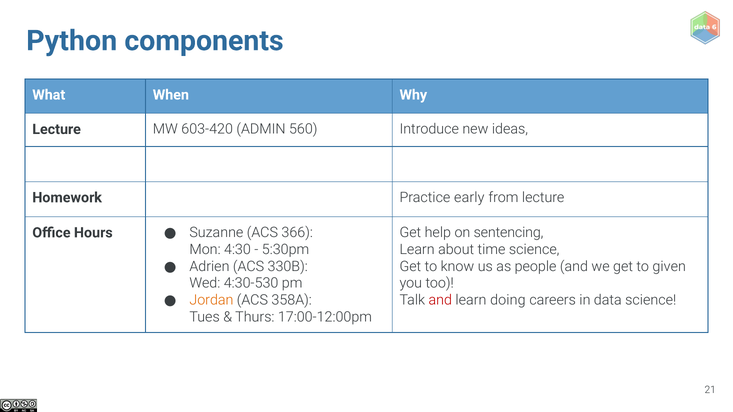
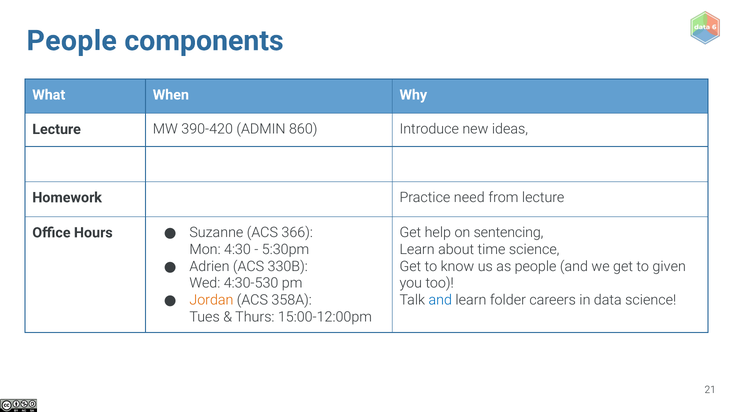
Python at (72, 41): Python -> People
603-420: 603-420 -> 390-420
560: 560 -> 860
early: early -> need
and at (440, 300) colour: red -> blue
doing: doing -> folder
17:00-12:00pm: 17:00-12:00pm -> 15:00-12:00pm
